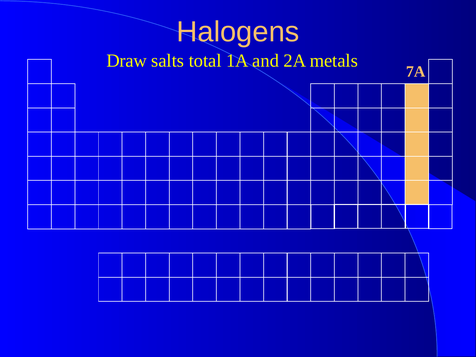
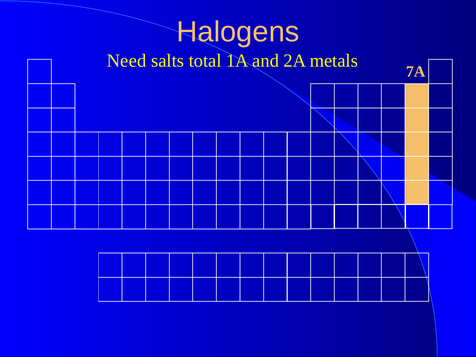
Draw: Draw -> Need
